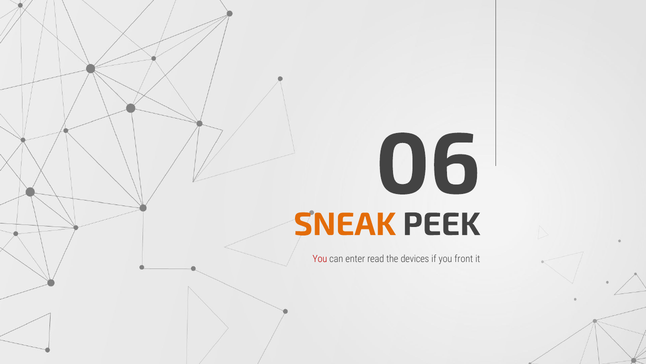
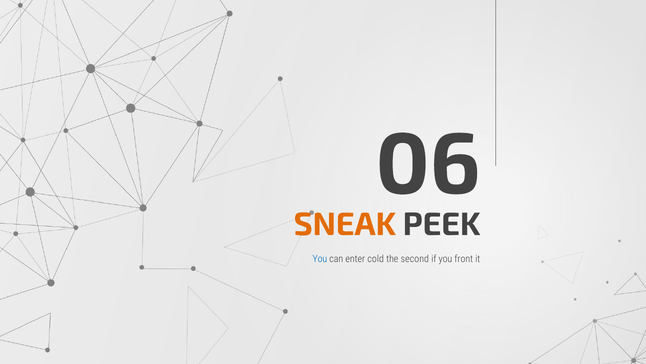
You at (320, 259) colour: red -> blue
read: read -> cold
devices: devices -> second
